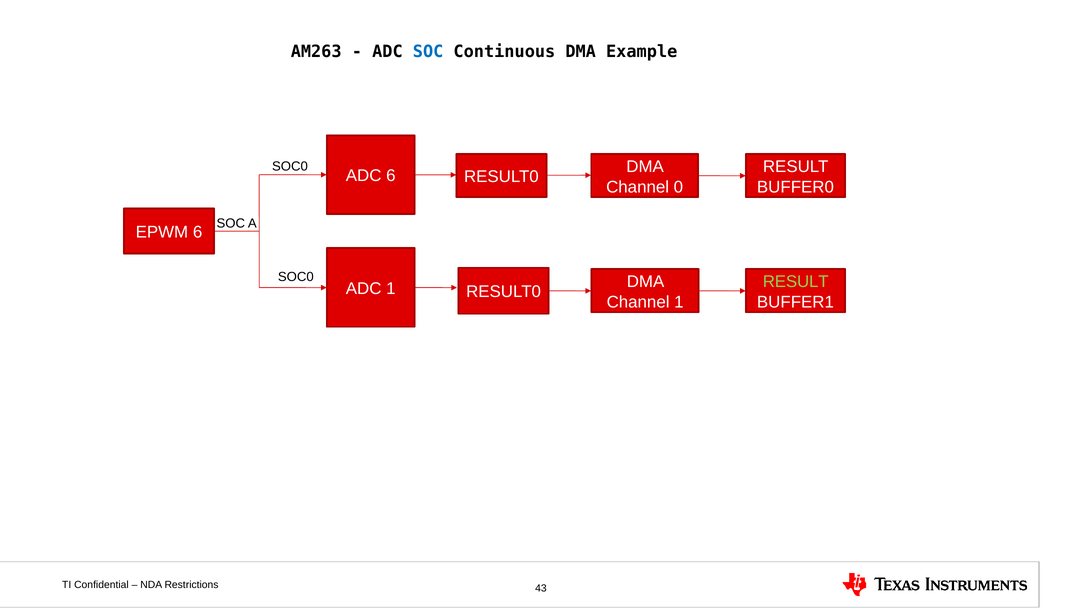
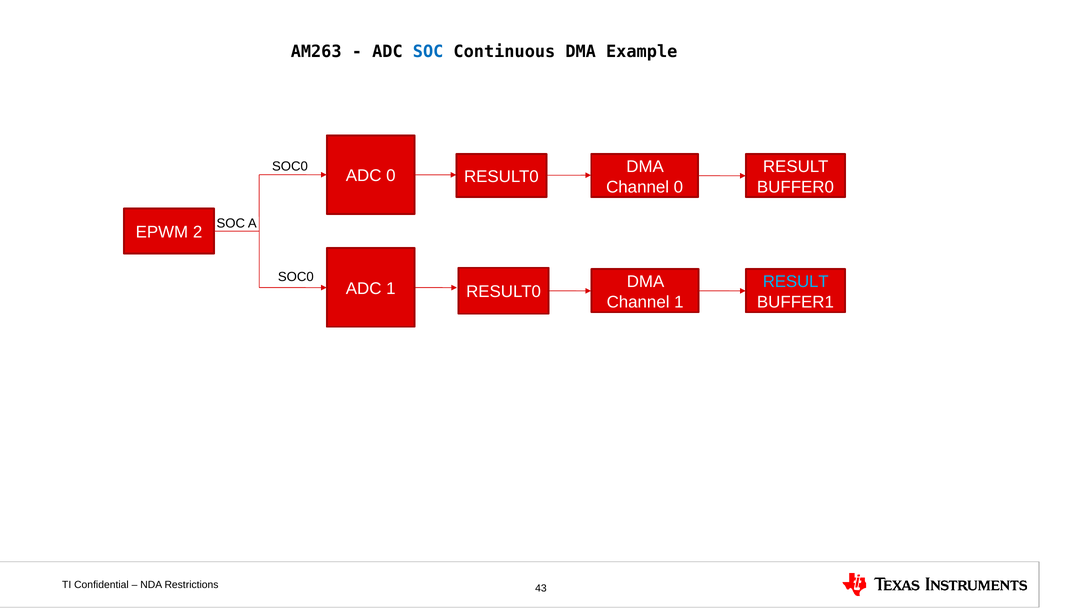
ADC 6: 6 -> 0
EPWM 6: 6 -> 2
RESULT at (796, 282) colour: light green -> light blue
